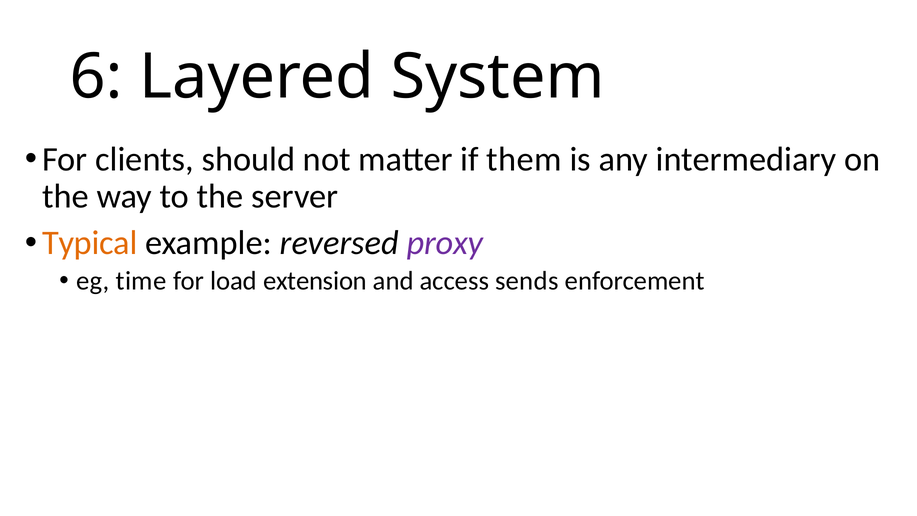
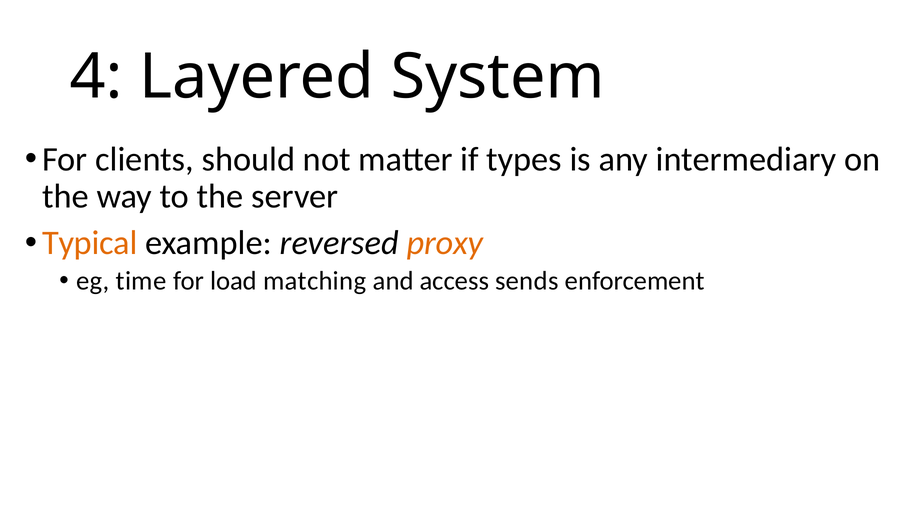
6: 6 -> 4
them: them -> types
proxy colour: purple -> orange
extension: extension -> matching
